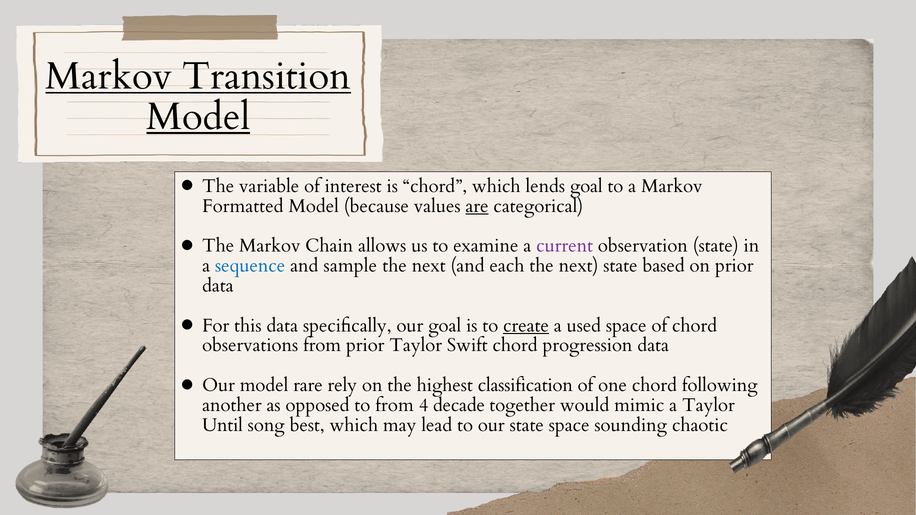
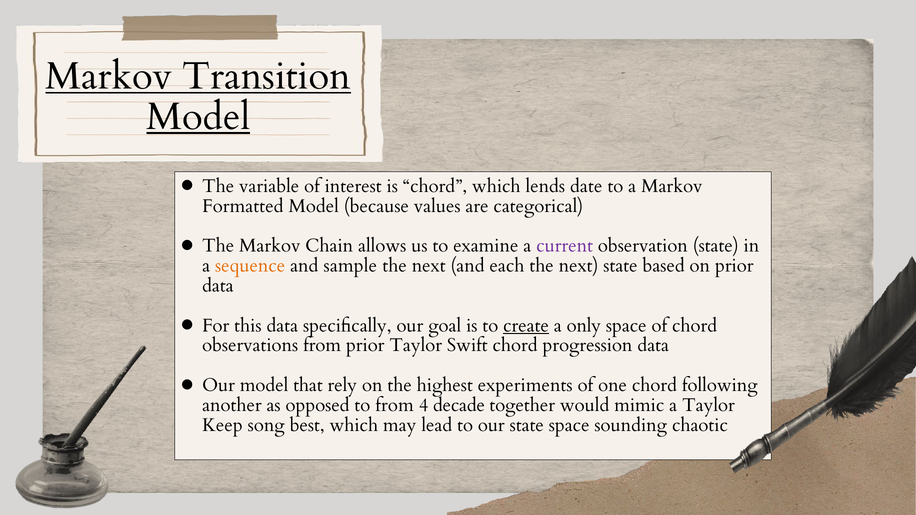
lends goal: goal -> date
are underline: present -> none
sequence colour: blue -> orange
used: used -> only
rare: rare -> that
classification: classification -> experiments
Until: Until -> Keep
